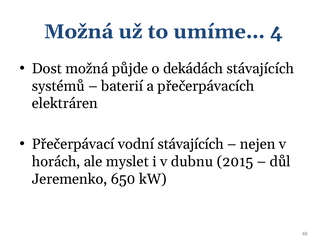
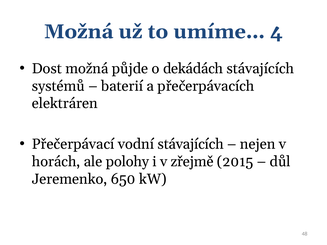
myslet: myslet -> polohy
dubnu: dubnu -> zřejmě
